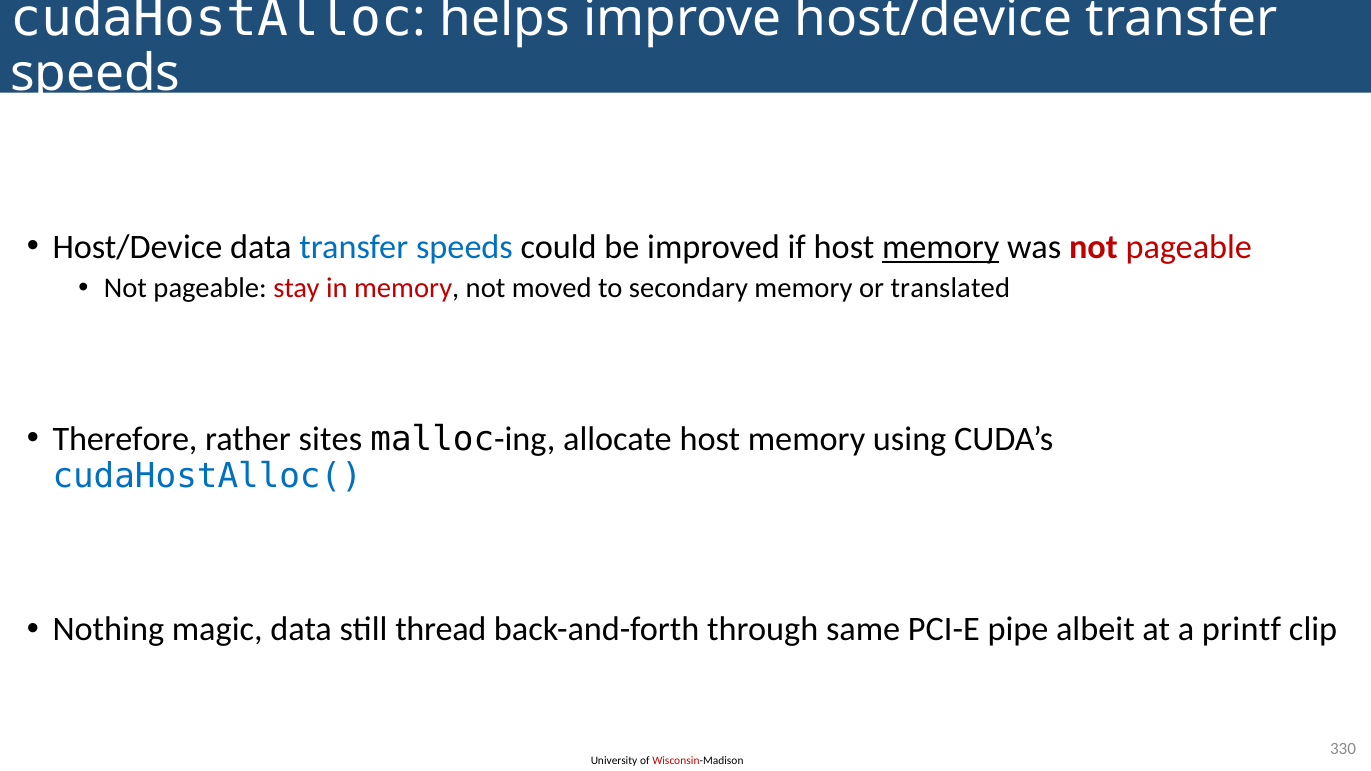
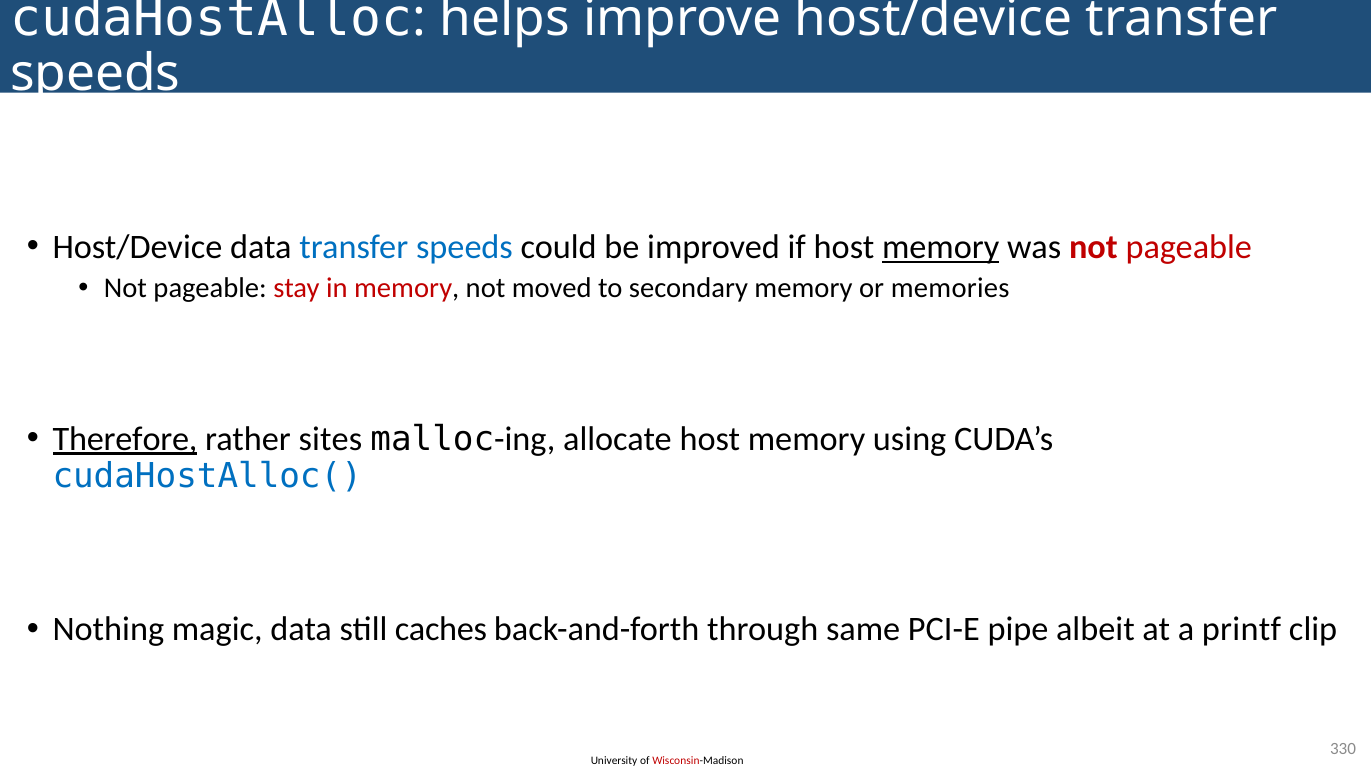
translated: translated -> memories
Therefore underline: none -> present
thread: thread -> caches
